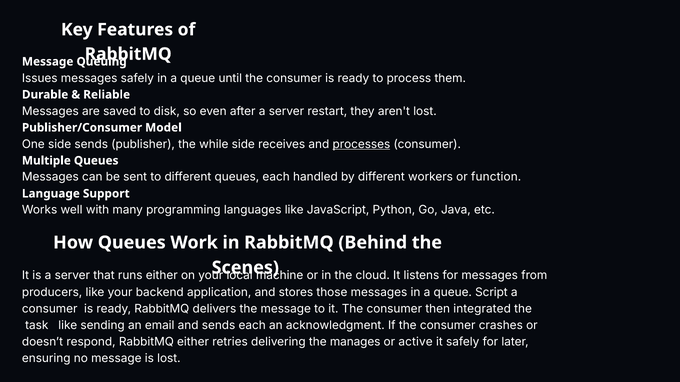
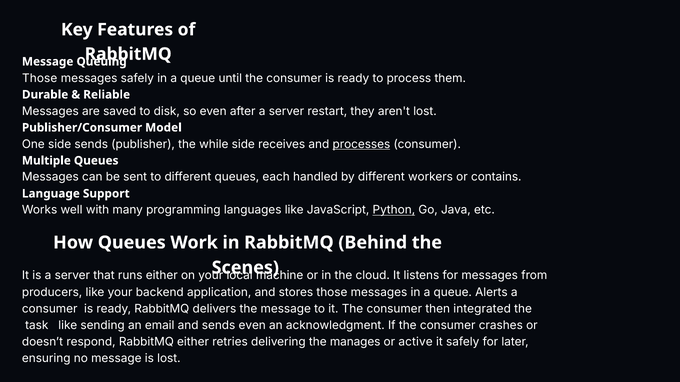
Issues at (40, 78): Issues -> Those
function: function -> contains
Python underline: none -> present
Script: Script -> Alerts
sends each: each -> even
